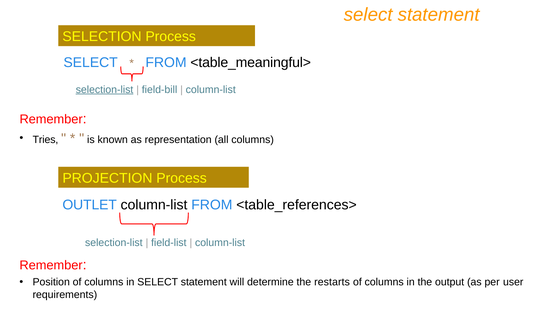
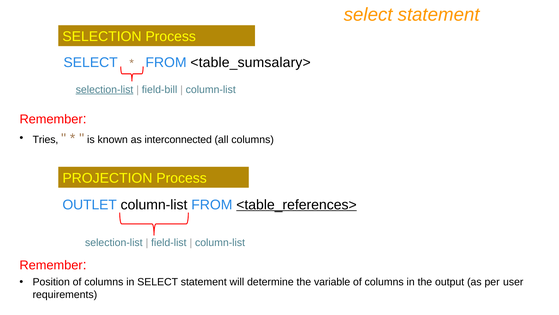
<table_meaningful>: <table_meaningful> -> <table_sumsalary>
representation: representation -> interconnected
<table_references> underline: none -> present
restarts: restarts -> variable
